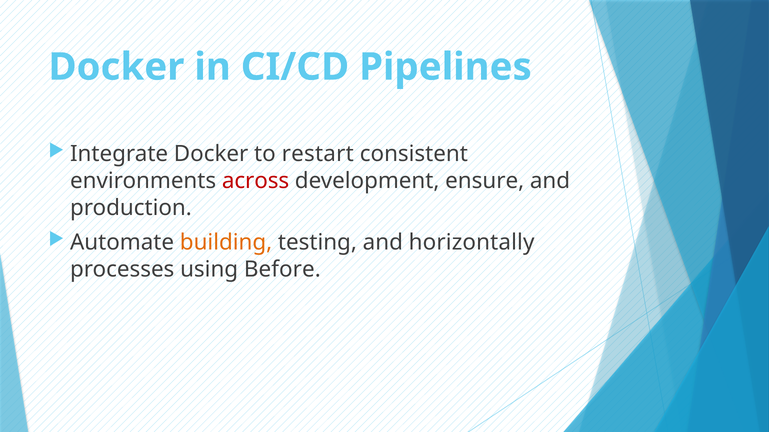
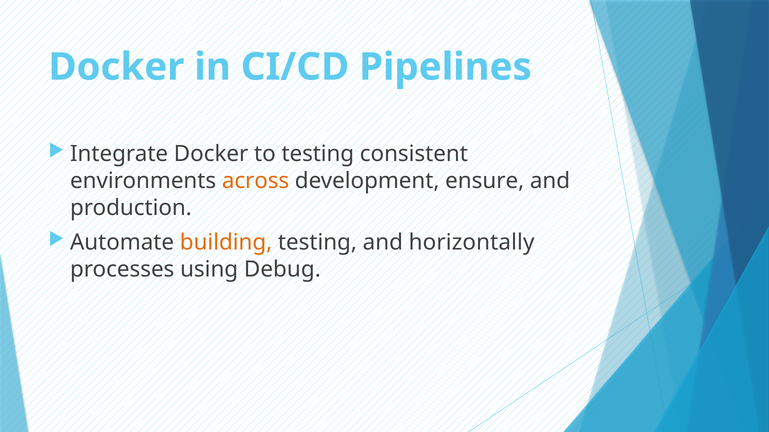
to restart: restart -> testing
across colour: red -> orange
Before: Before -> Debug
